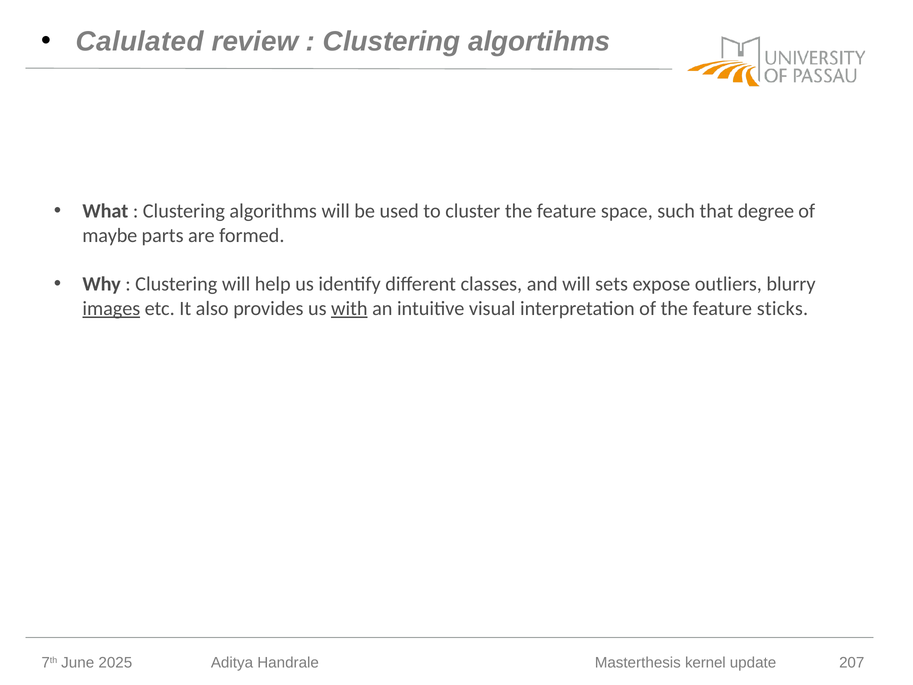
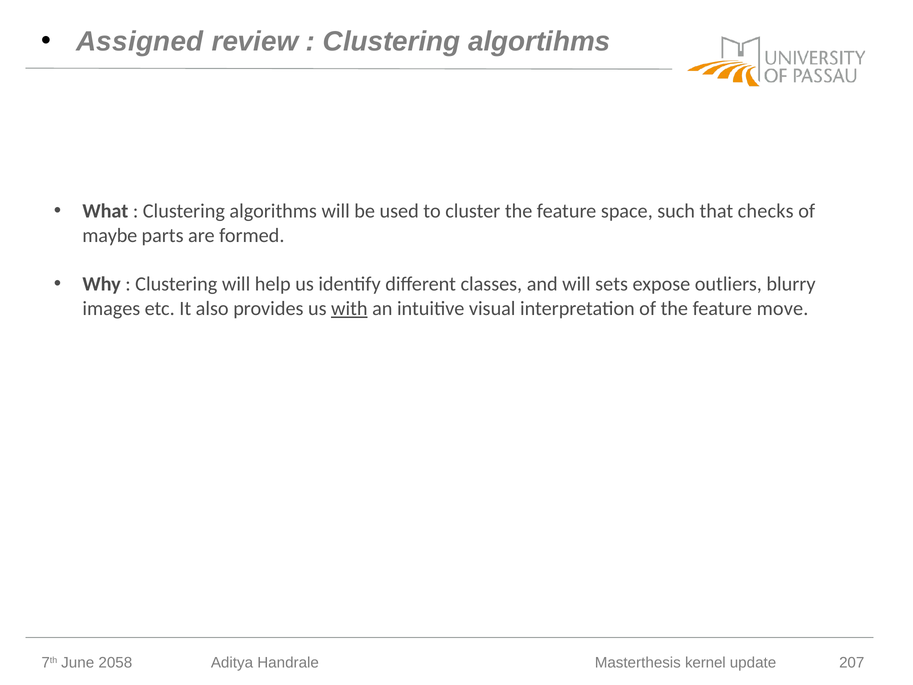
Calulated: Calulated -> Assigned
degree: degree -> checks
images underline: present -> none
sticks: sticks -> move
2025: 2025 -> 2058
